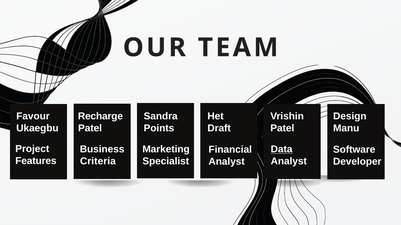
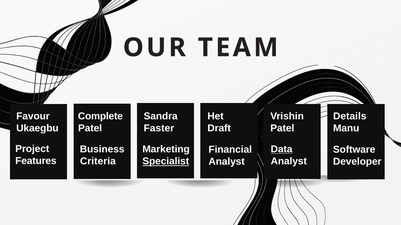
Recharge: Recharge -> Complete
Design: Design -> Details
Points: Points -> Faster
Specialist underline: none -> present
